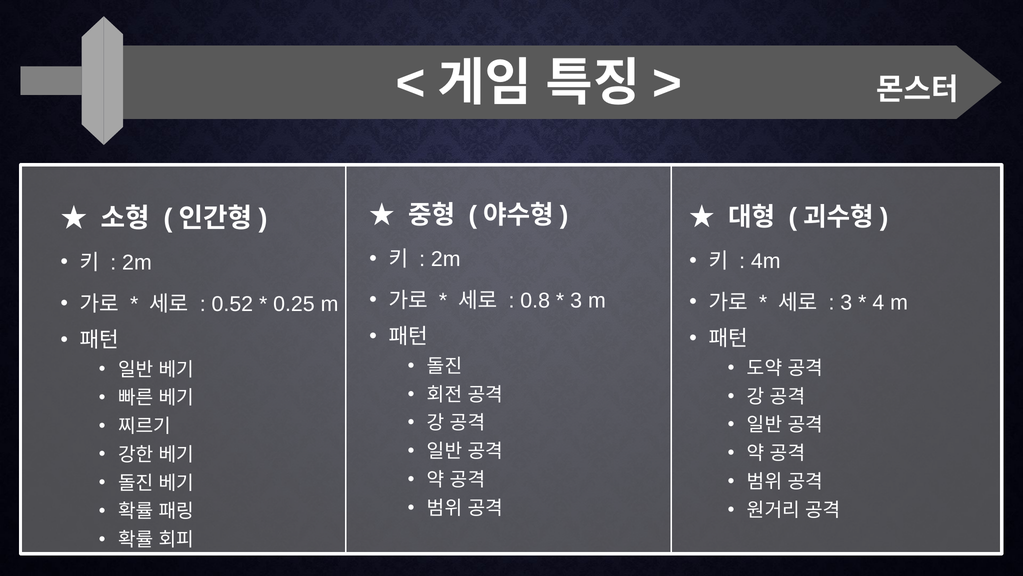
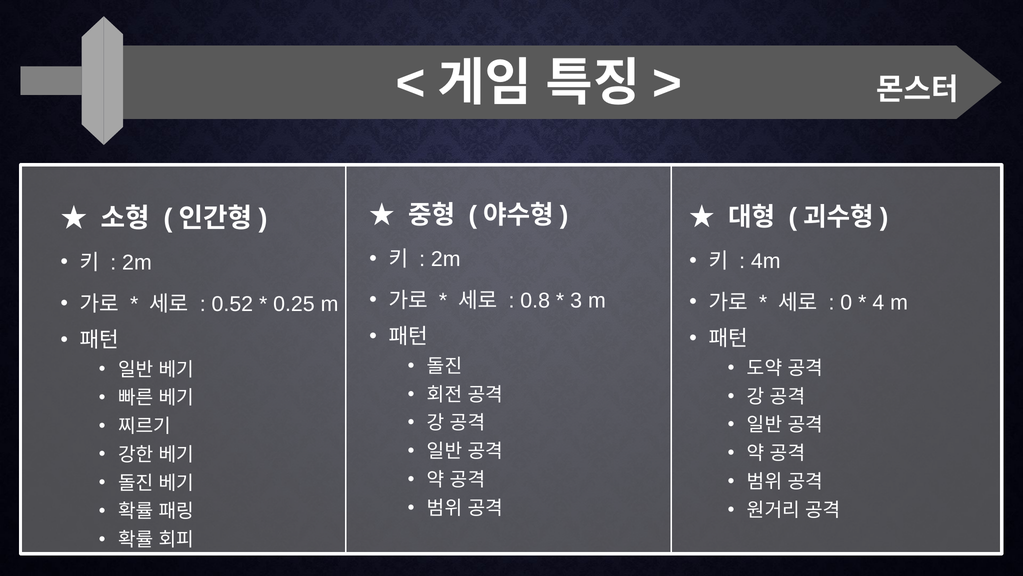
3 at (846, 302): 3 -> 0
